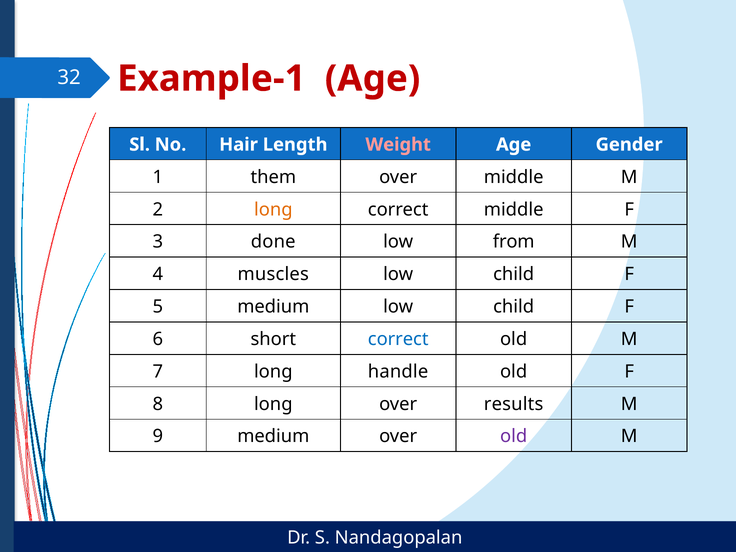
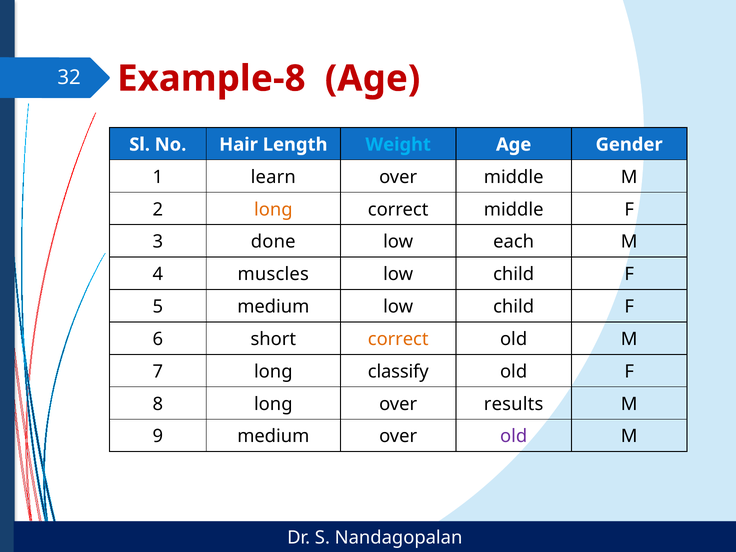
Example-1: Example-1 -> Example-8
Weight colour: pink -> light blue
them: them -> learn
from: from -> each
correct at (398, 339) colour: blue -> orange
handle: handle -> classify
